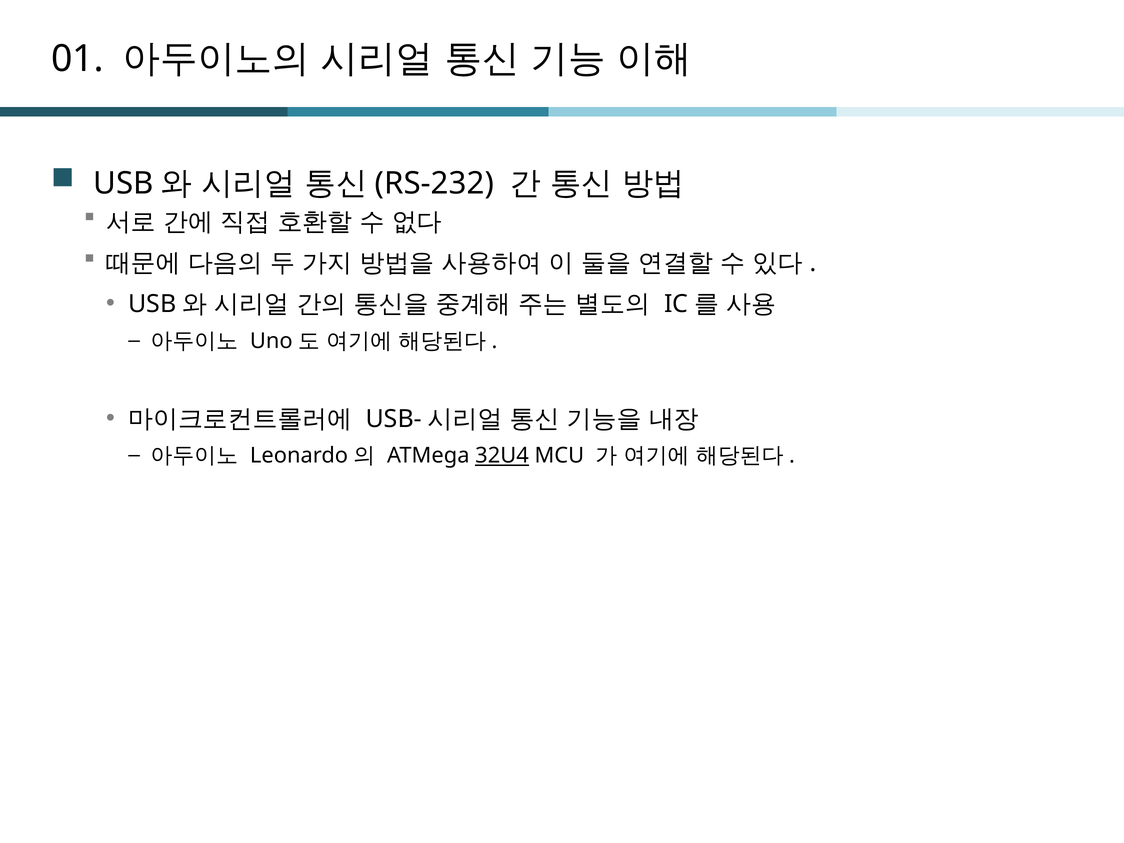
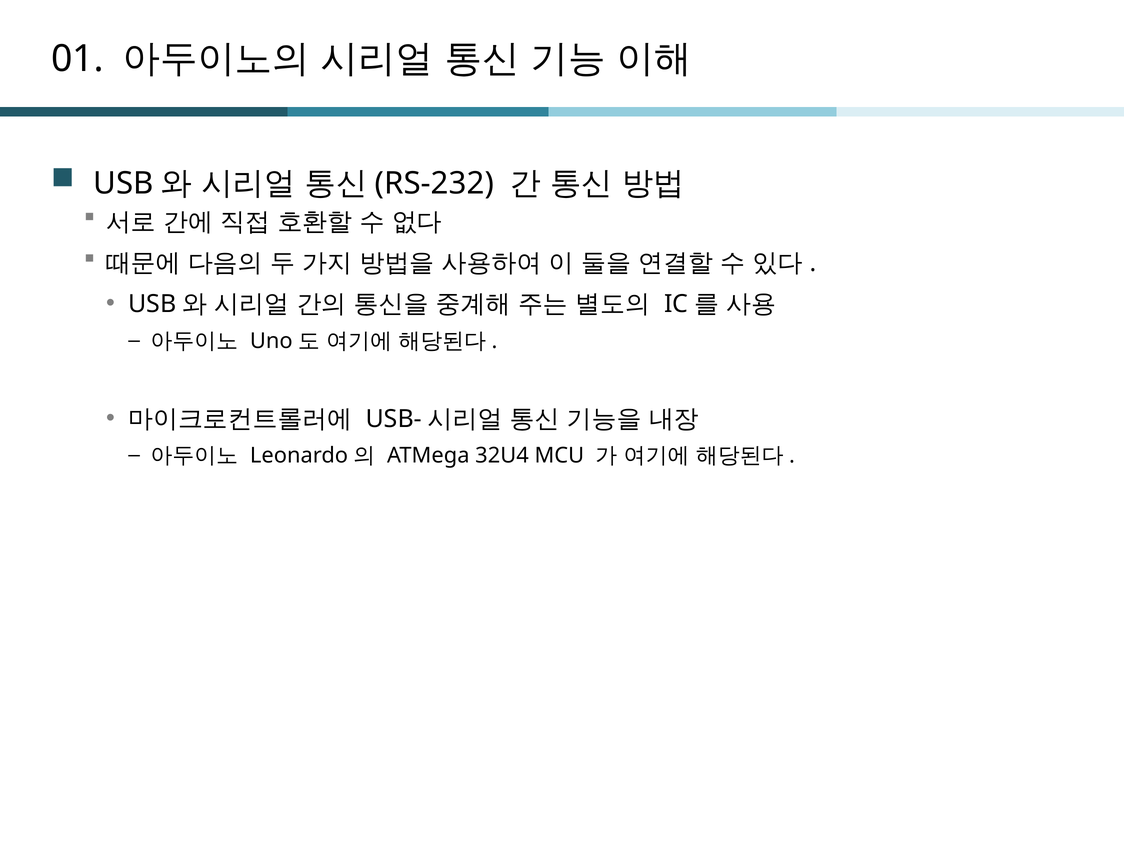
32U4 underline: present -> none
